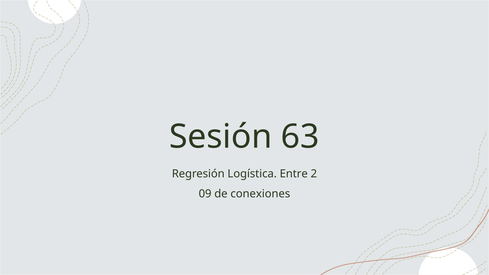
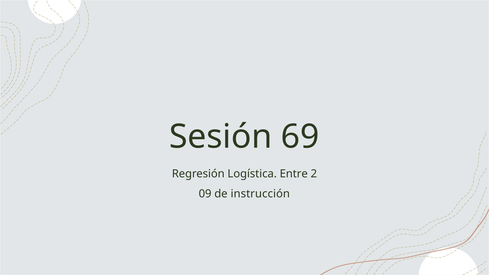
63: 63 -> 69
conexiones: conexiones -> instrucción
